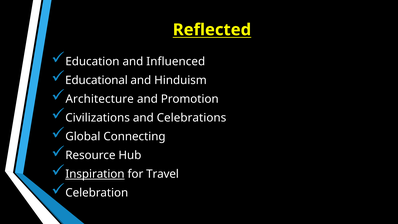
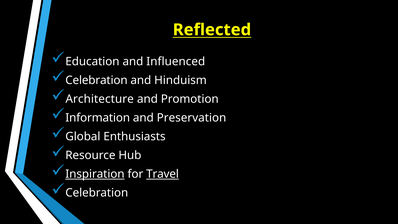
Educational at (96, 80): Educational -> Celebration
Civilizations: Civilizations -> Information
Celebrations: Celebrations -> Preservation
Connecting: Connecting -> Enthusiasts
Travel underline: none -> present
